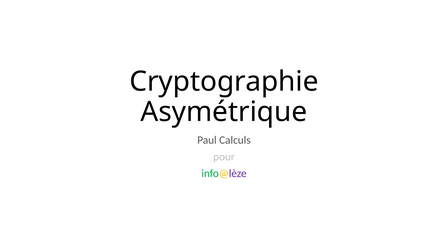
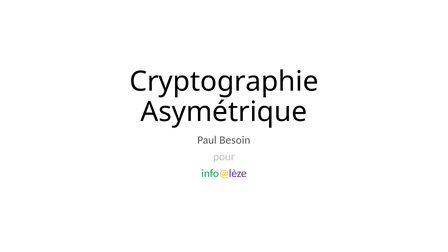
Calculs: Calculs -> Besoin
